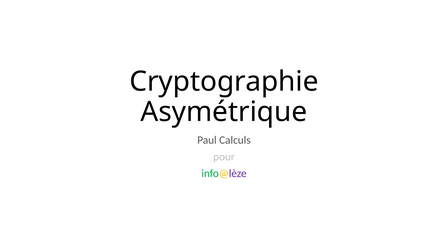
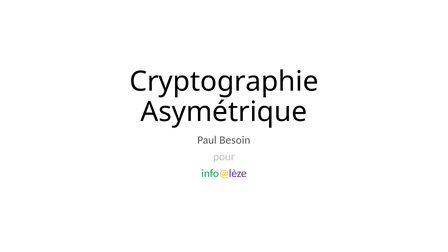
Calculs: Calculs -> Besoin
